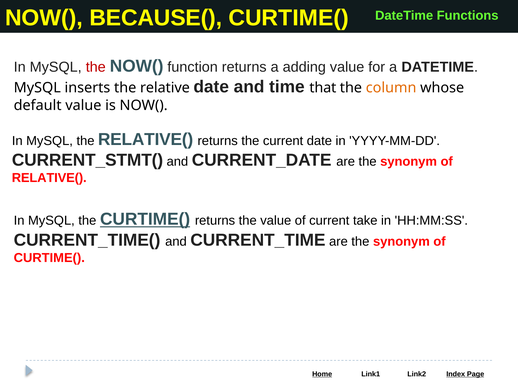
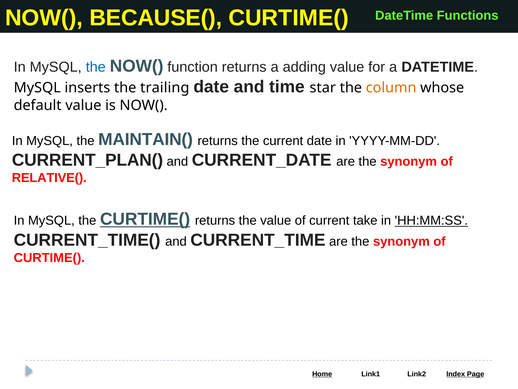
the at (96, 67) colour: red -> blue
relative: relative -> trailing
that: that -> star
the RELATIVE(: RELATIVE( -> MAINTAIN(
CURRENT_STMT(: CURRENT_STMT( -> CURRENT_PLAN(
HH:MM:SS underline: none -> present
